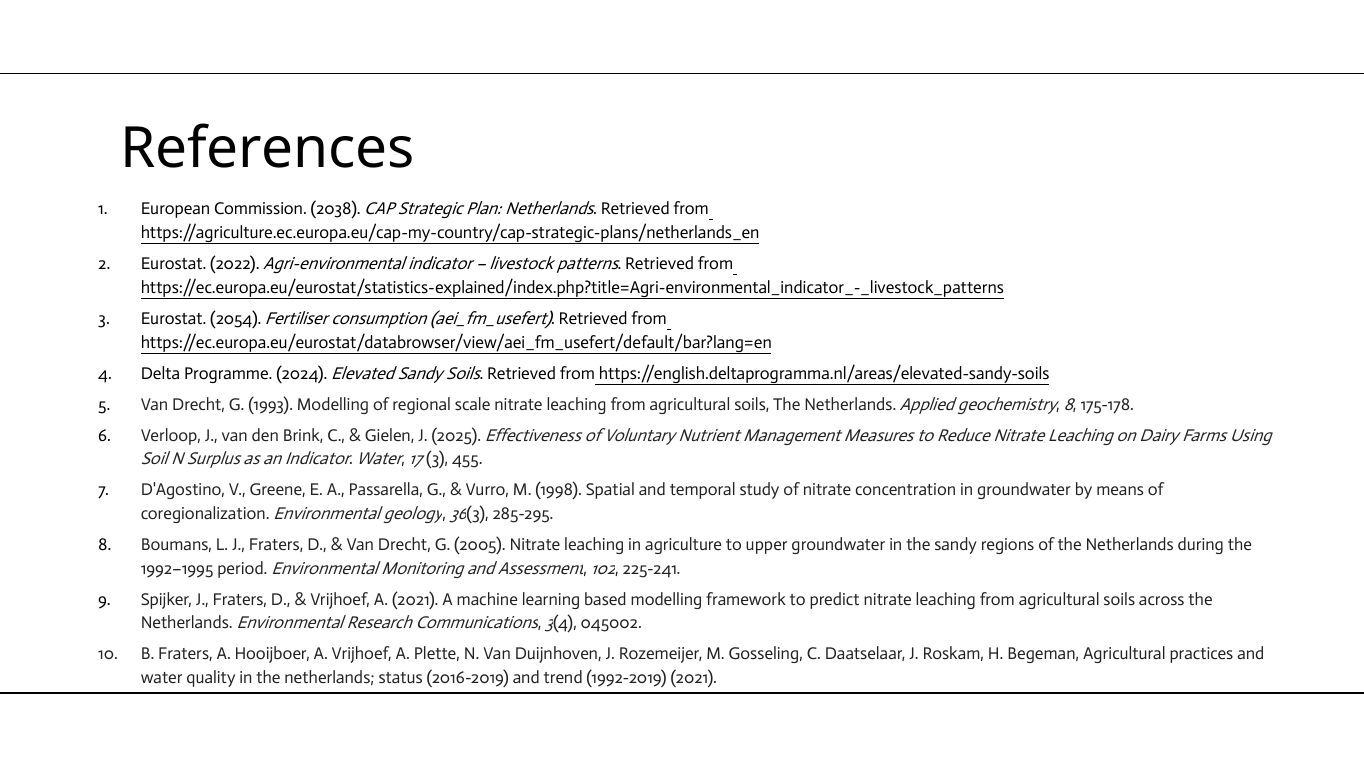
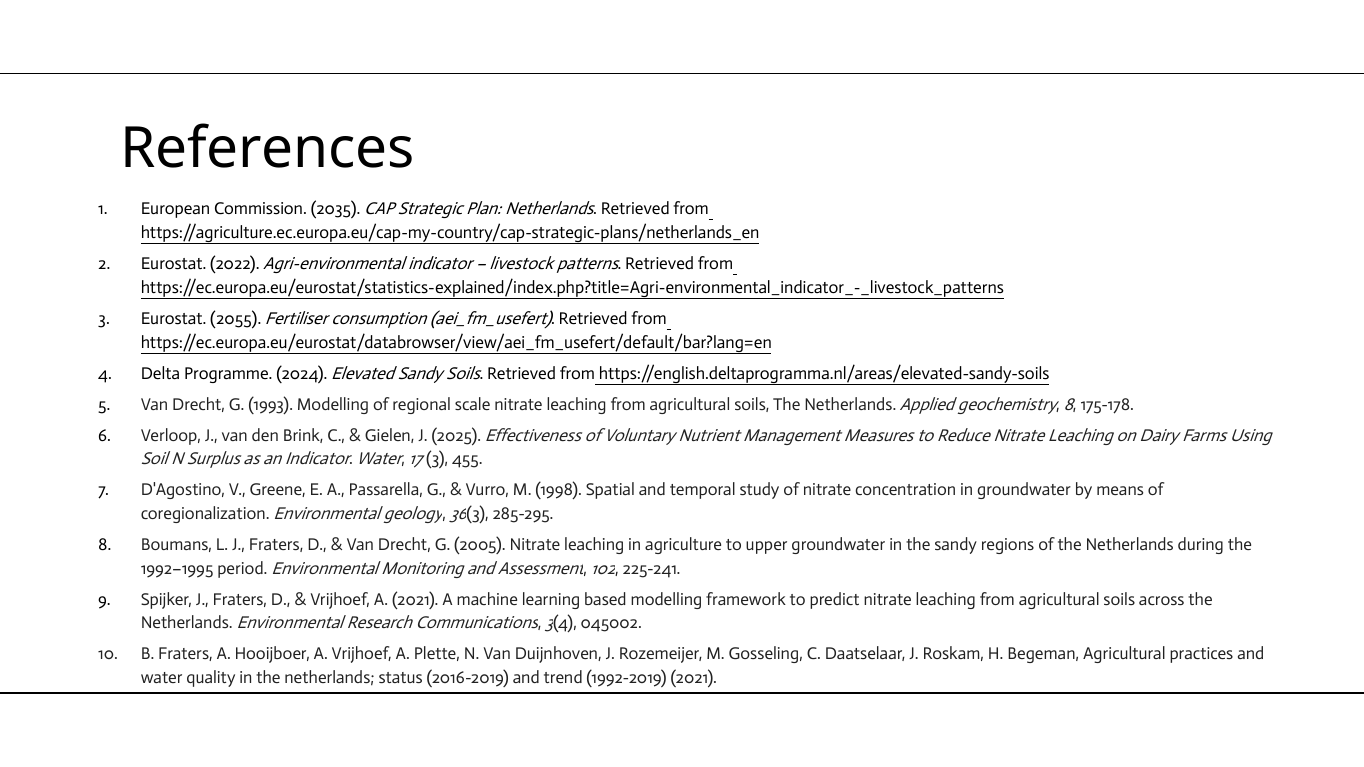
2038: 2038 -> 2035
2054: 2054 -> 2055
